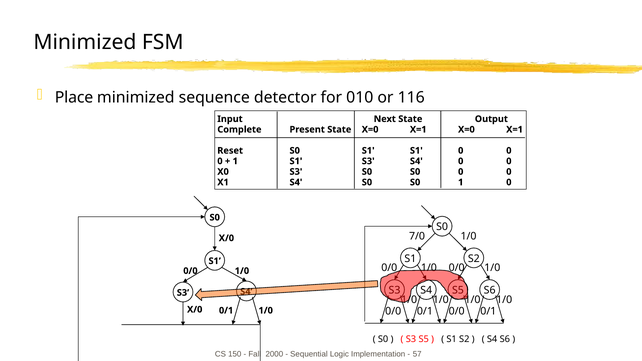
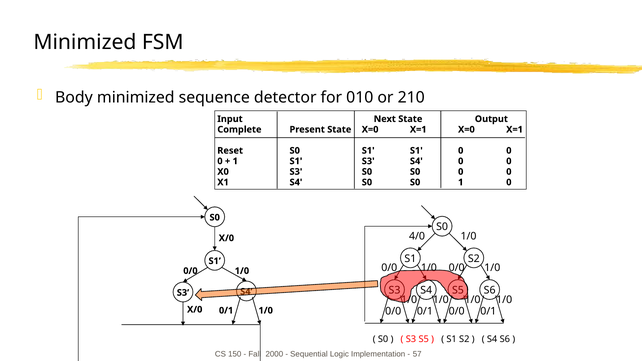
Place: Place -> Body
116: 116 -> 210
7/0: 7/0 -> 4/0
